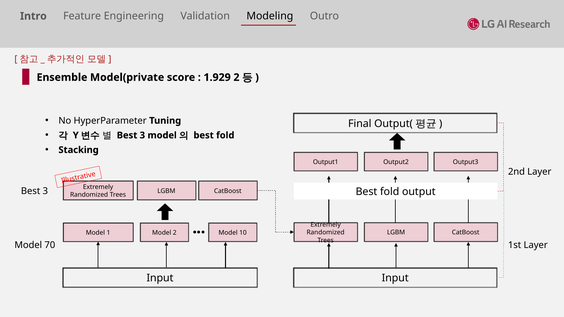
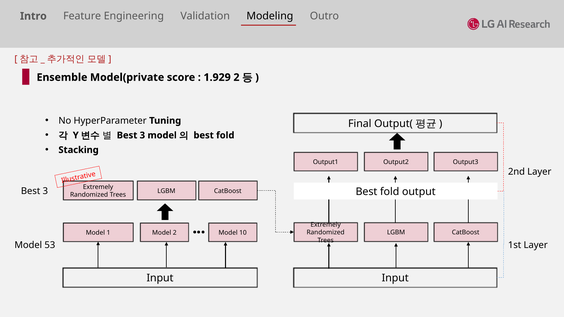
70: 70 -> 53
